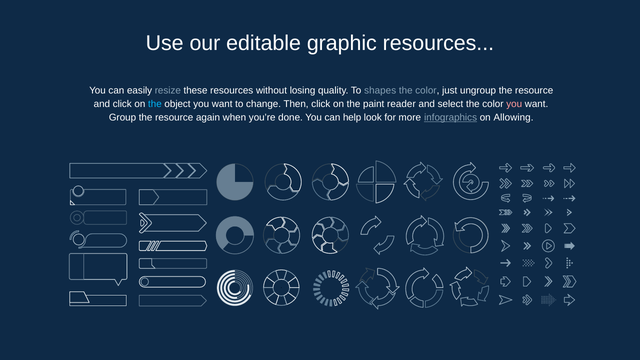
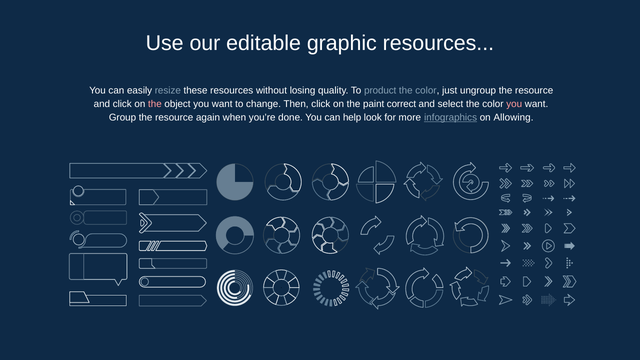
shapes: shapes -> product
the at (155, 104) colour: light blue -> pink
reader: reader -> correct
